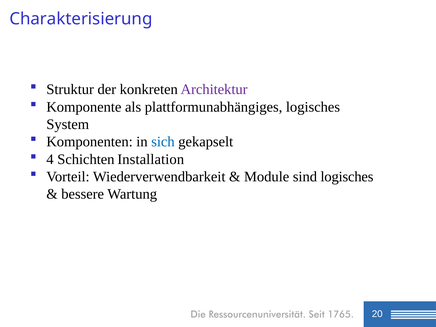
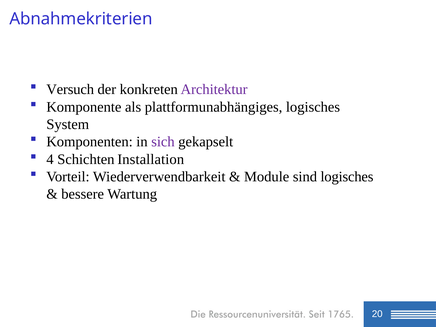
Charakterisierung: Charakterisierung -> Abnahmekriterien
Struktur: Struktur -> Versuch
sich colour: blue -> purple
